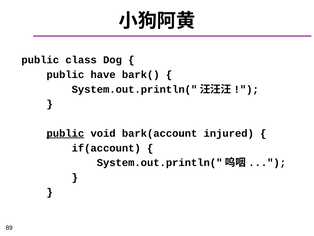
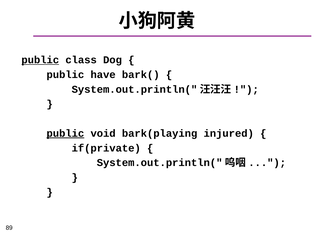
public at (40, 60) underline: none -> present
bark(account: bark(account -> bark(playing
if(account: if(account -> if(private
